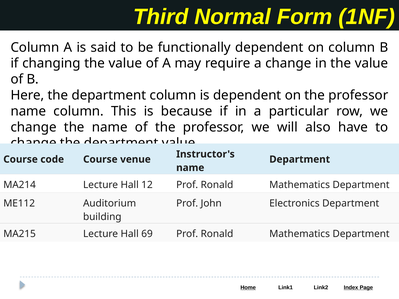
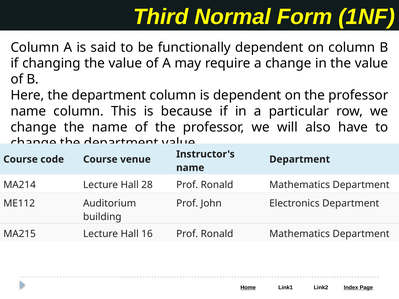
12: 12 -> 28
69: 69 -> 16
